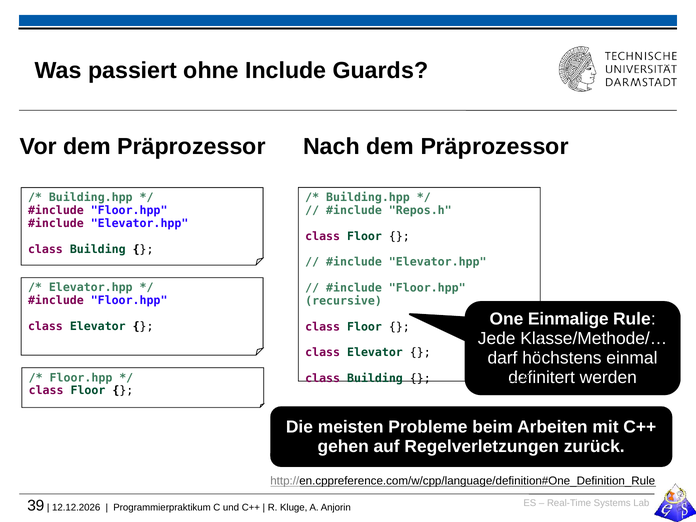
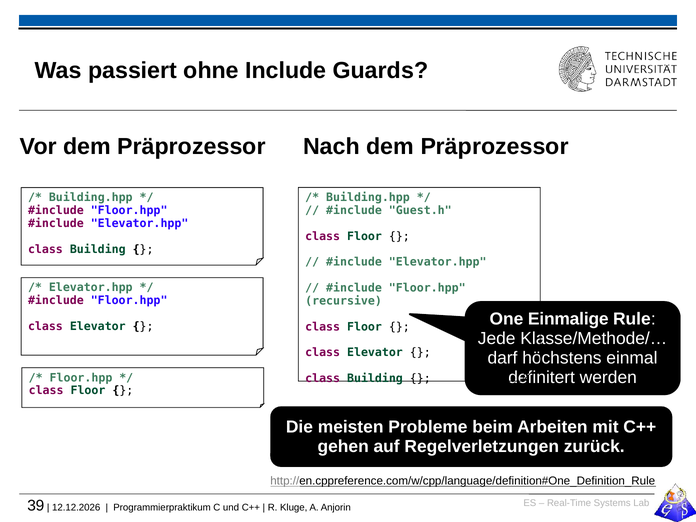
Repos.h: Repos.h -> Guest.h
